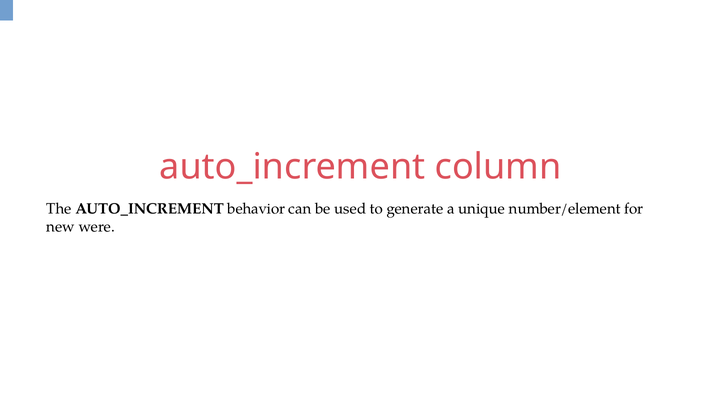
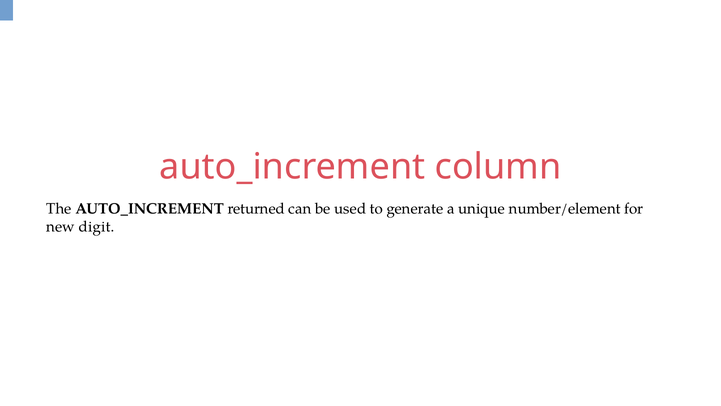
behavior: behavior -> returned
were: were -> digit
